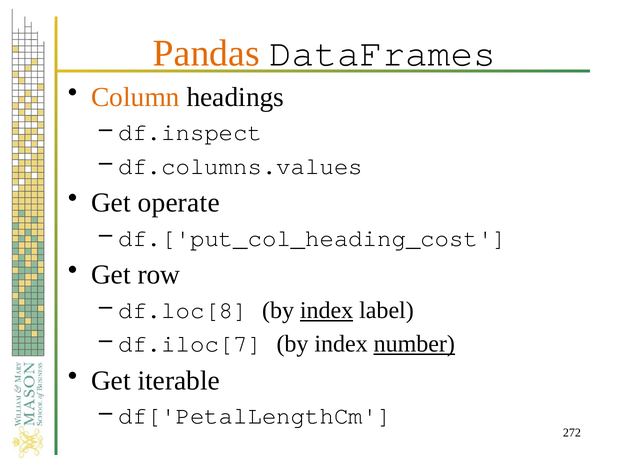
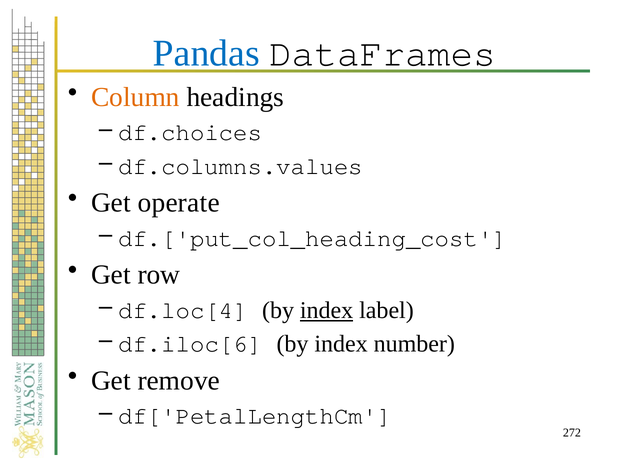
Pandas colour: orange -> blue
df.inspect: df.inspect -> df.choices
df.loc[8: df.loc[8 -> df.loc[4
df.iloc[7: df.iloc[7 -> df.iloc[6
number underline: present -> none
iterable: iterable -> remove
